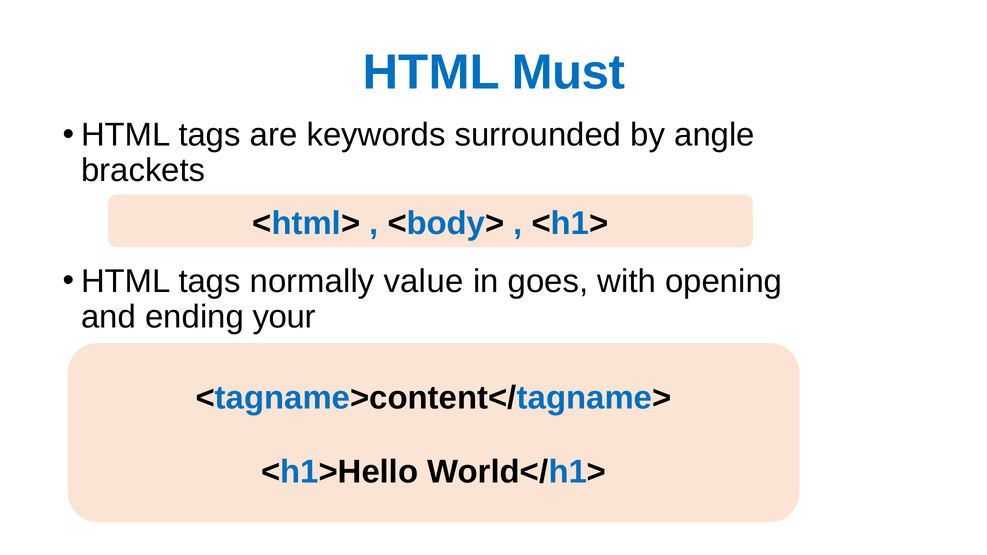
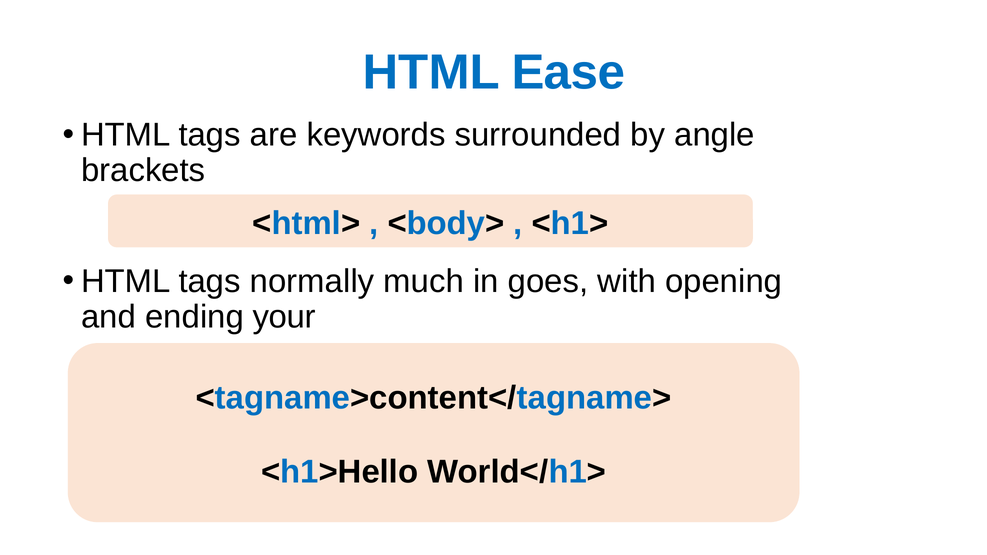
Must: Must -> Ease
value: value -> much
